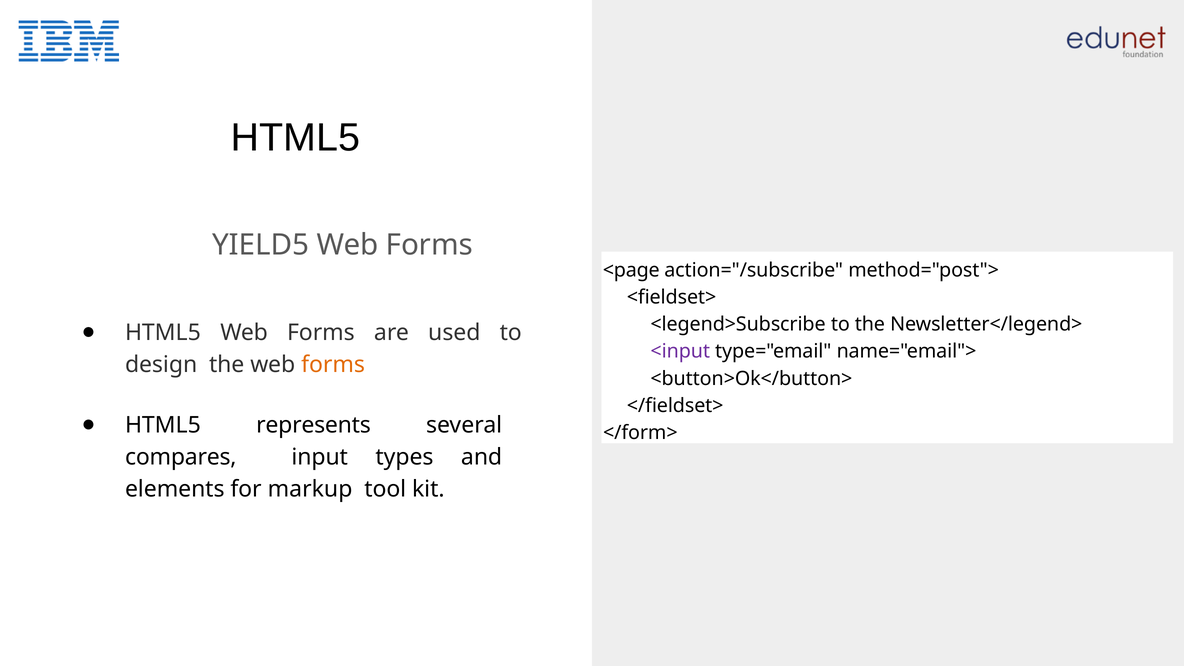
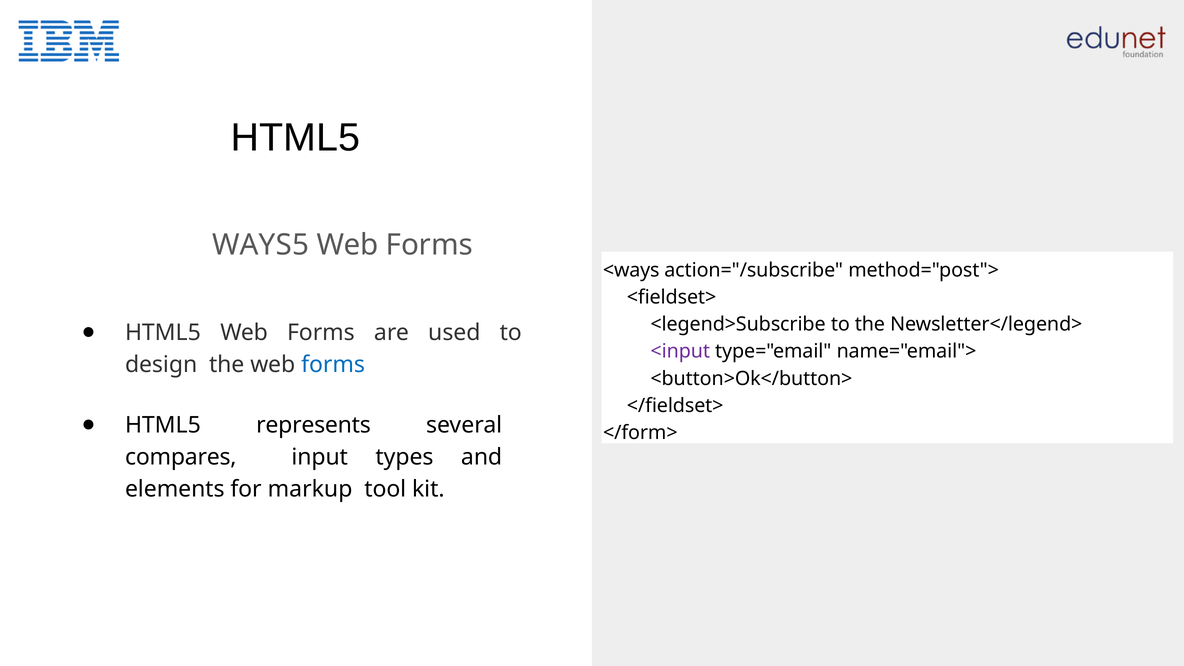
YIELD5: YIELD5 -> WAYS5
<page: <page -> <ways
forms at (333, 364) colour: orange -> blue
